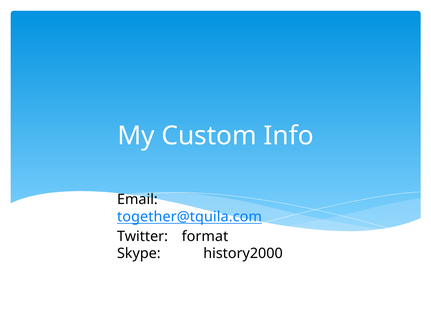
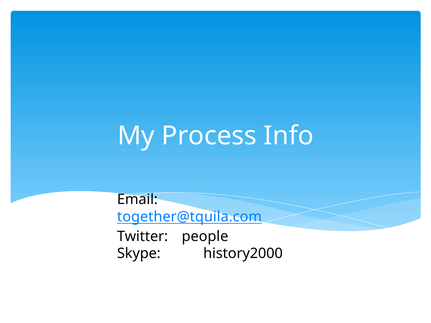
Custom: Custom -> Process
format: format -> people
